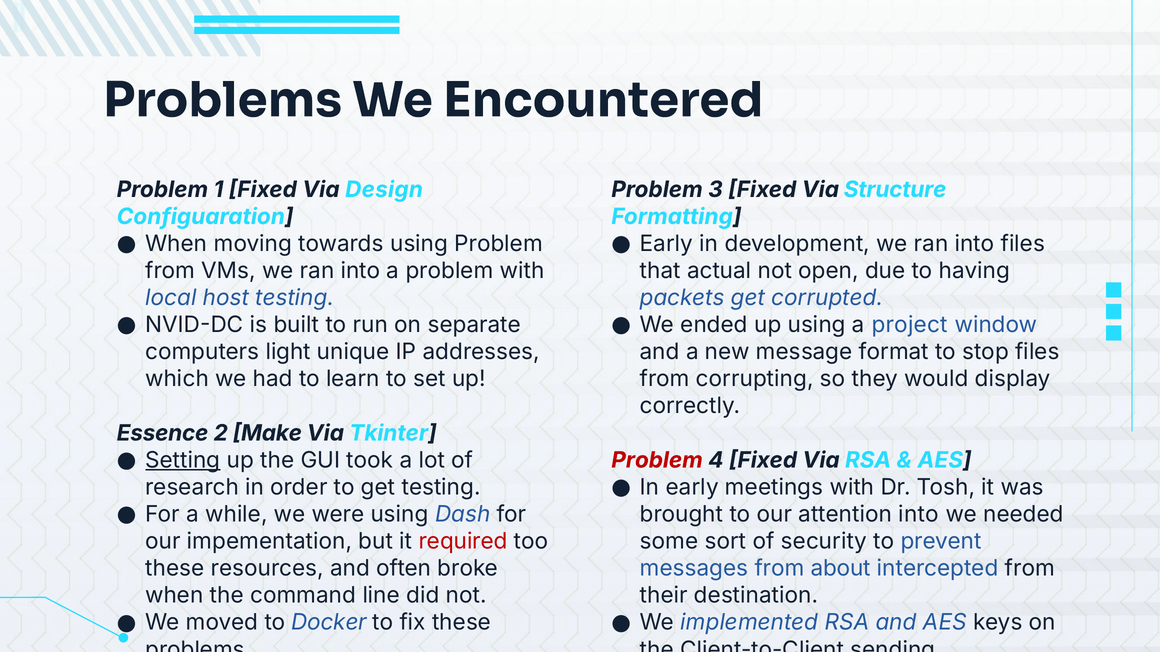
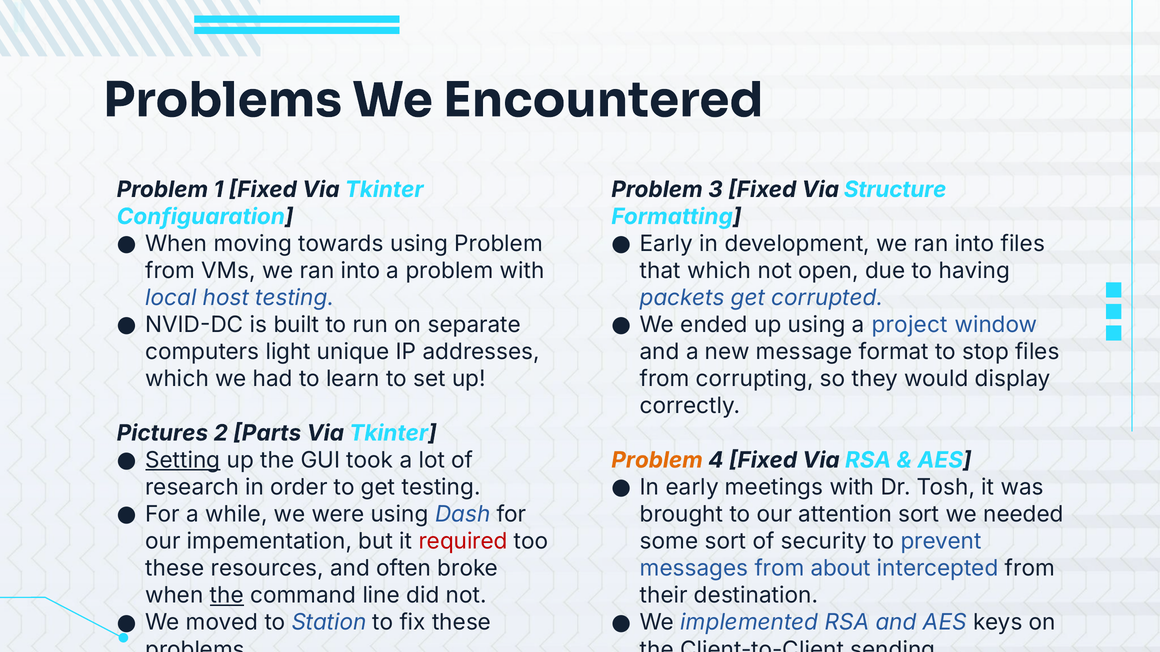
Fixed Via Design: Design -> Tkinter
that actual: actual -> which
Essence: Essence -> Pictures
Make: Make -> Parts
Problem at (657, 461) colour: red -> orange
attention into: into -> sort
the at (227, 596) underline: none -> present
Docker: Docker -> Station
